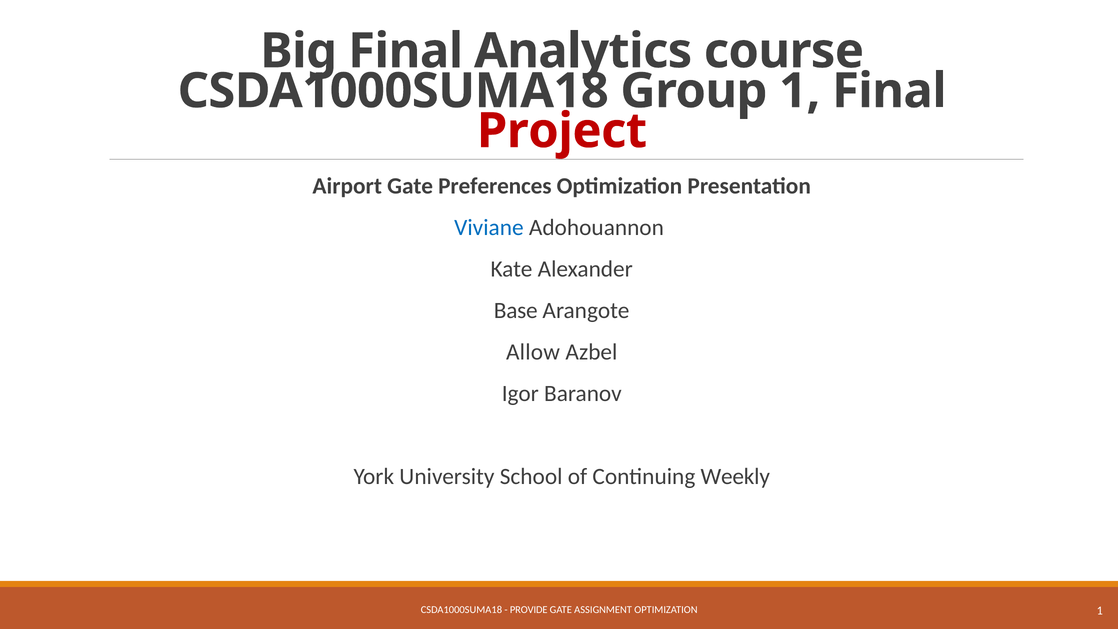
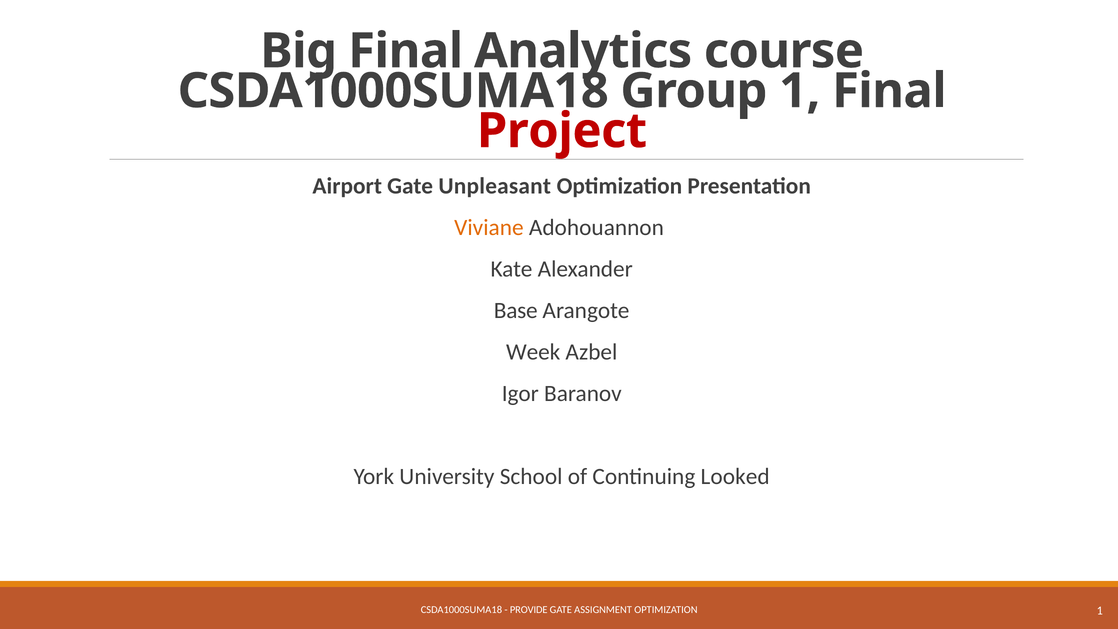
Preferences: Preferences -> Unpleasant
Viviane colour: blue -> orange
Allow: Allow -> Week
Weekly: Weekly -> Looked
